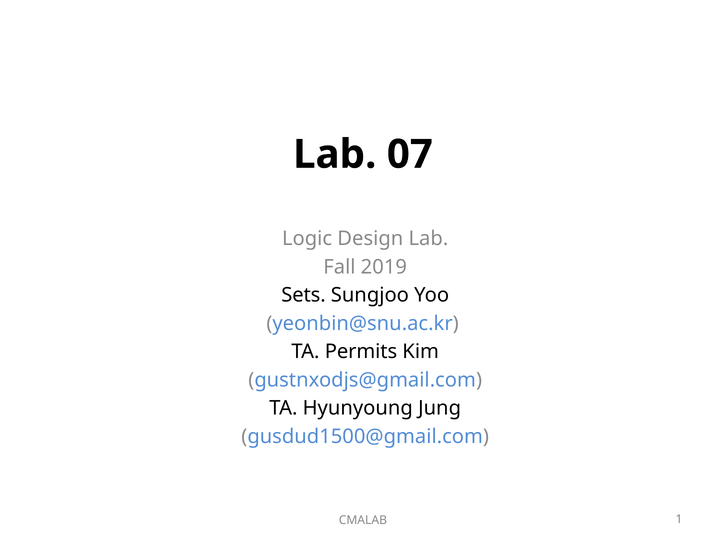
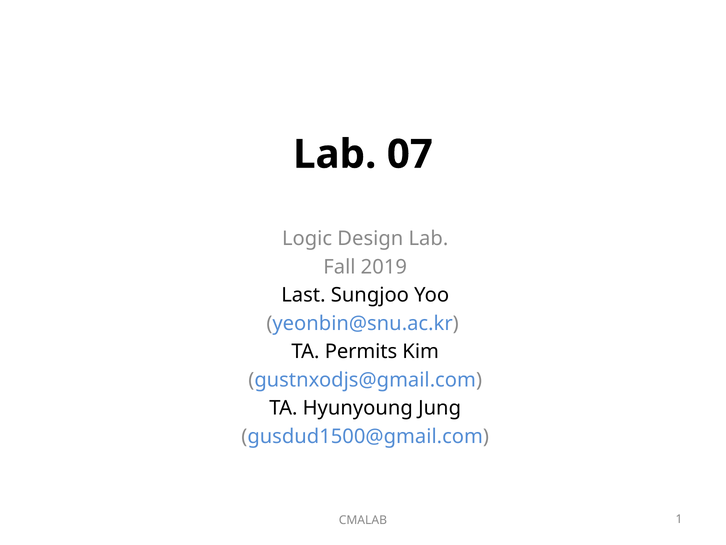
Sets: Sets -> Last
